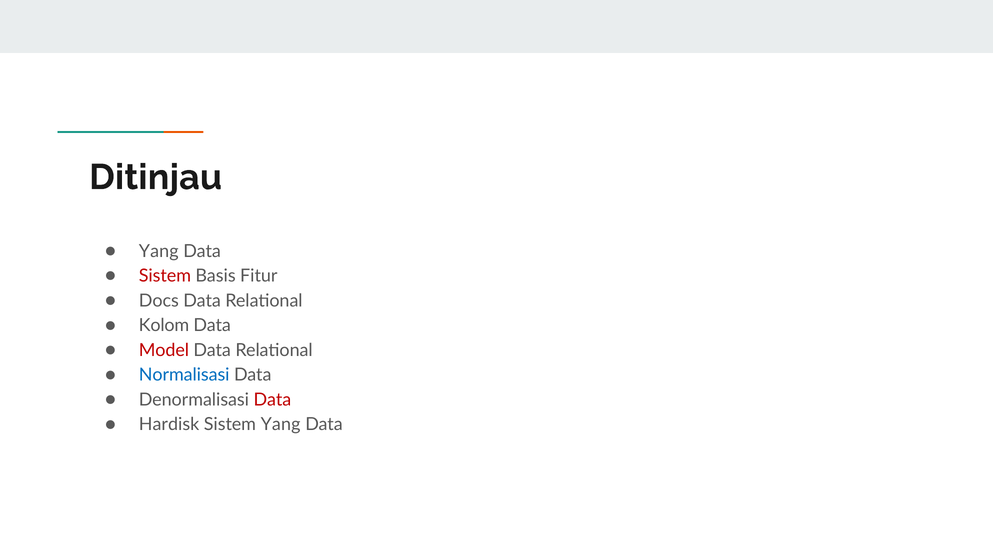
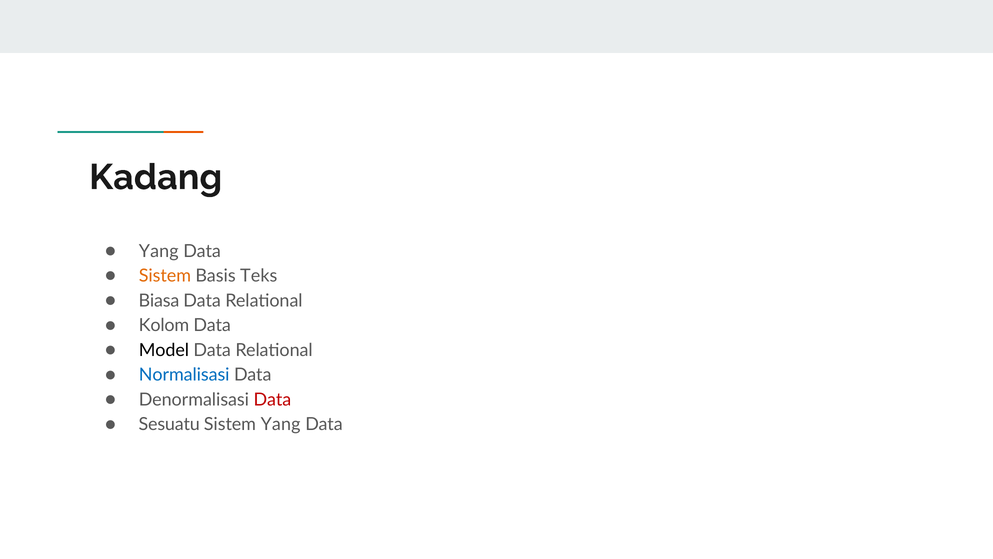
Ditinjau: Ditinjau -> Kadang
Sistem at (165, 276) colour: red -> orange
Fitur: Fitur -> Teks
Docs: Docs -> Biasa
Model colour: red -> black
Hardisk: Hardisk -> Sesuatu
